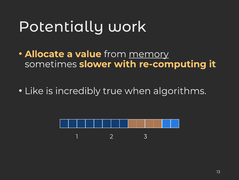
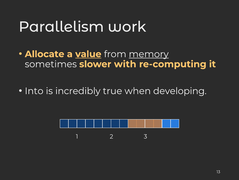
Potentially: Potentially -> Parallelism
value underline: none -> present
Like: Like -> Into
algorithms: algorithms -> developing
